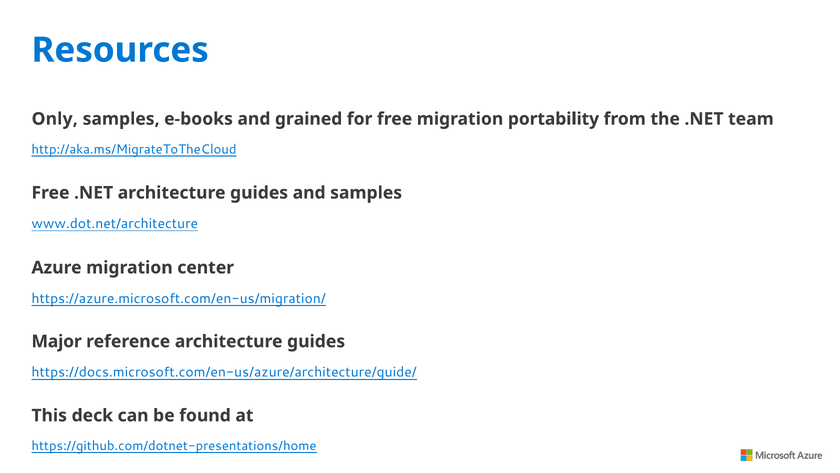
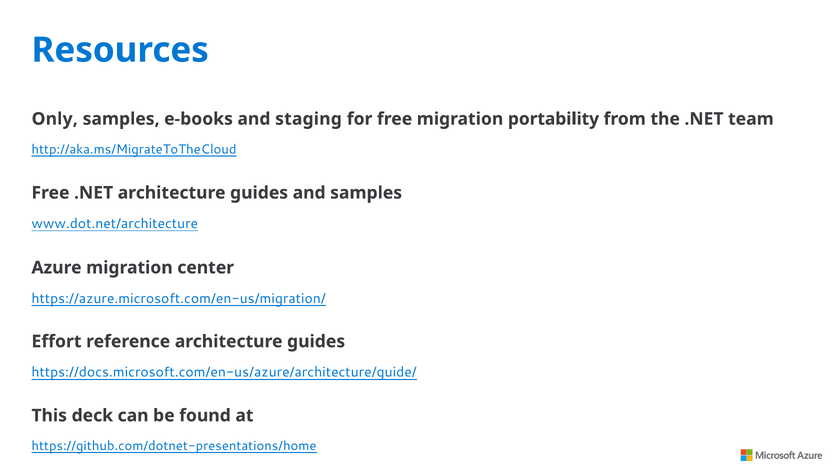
grained: grained -> staging
Major: Major -> Effort
